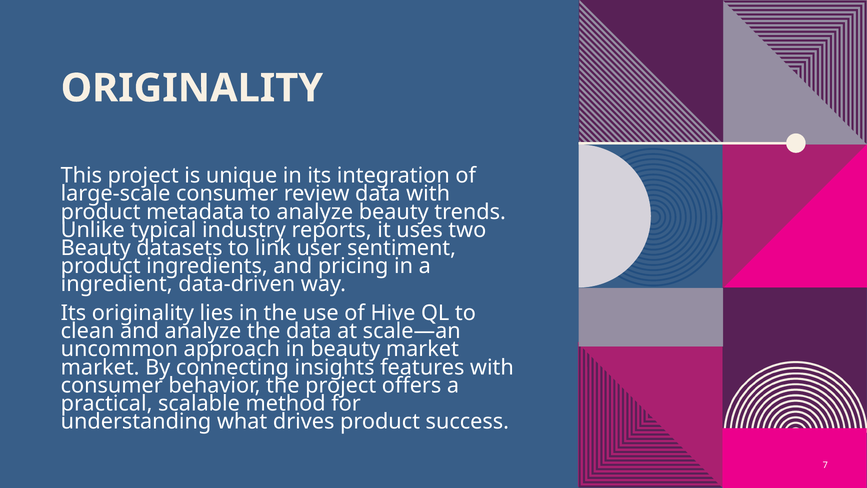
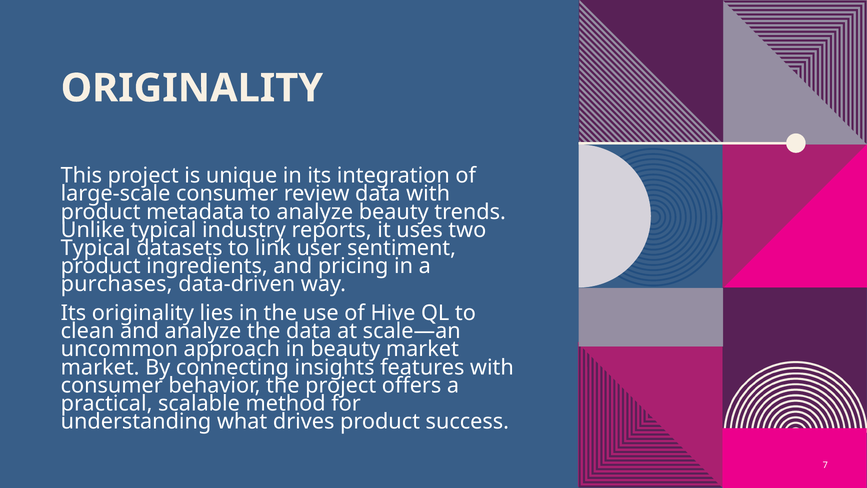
Beauty at (96, 248): Beauty -> Typical
ingredient: ingredient -> purchases
